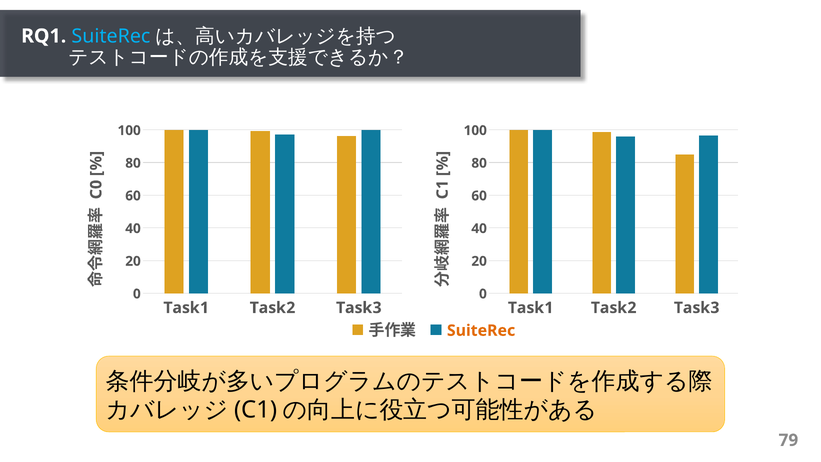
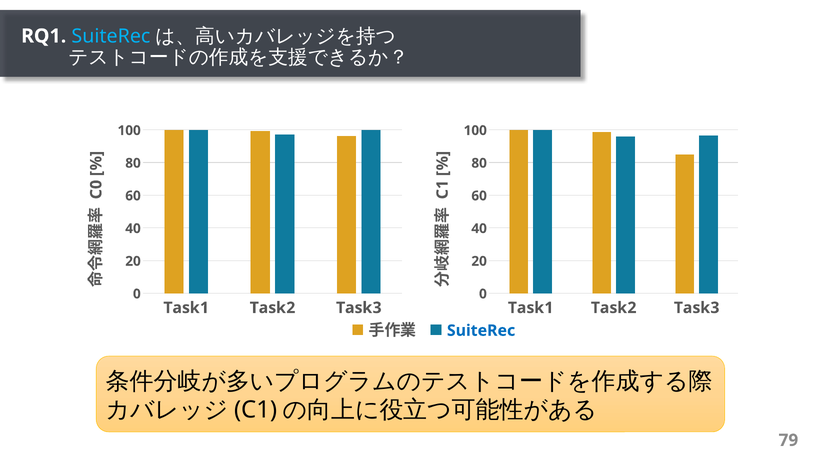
SuiteRec at (481, 330) colour: orange -> blue
